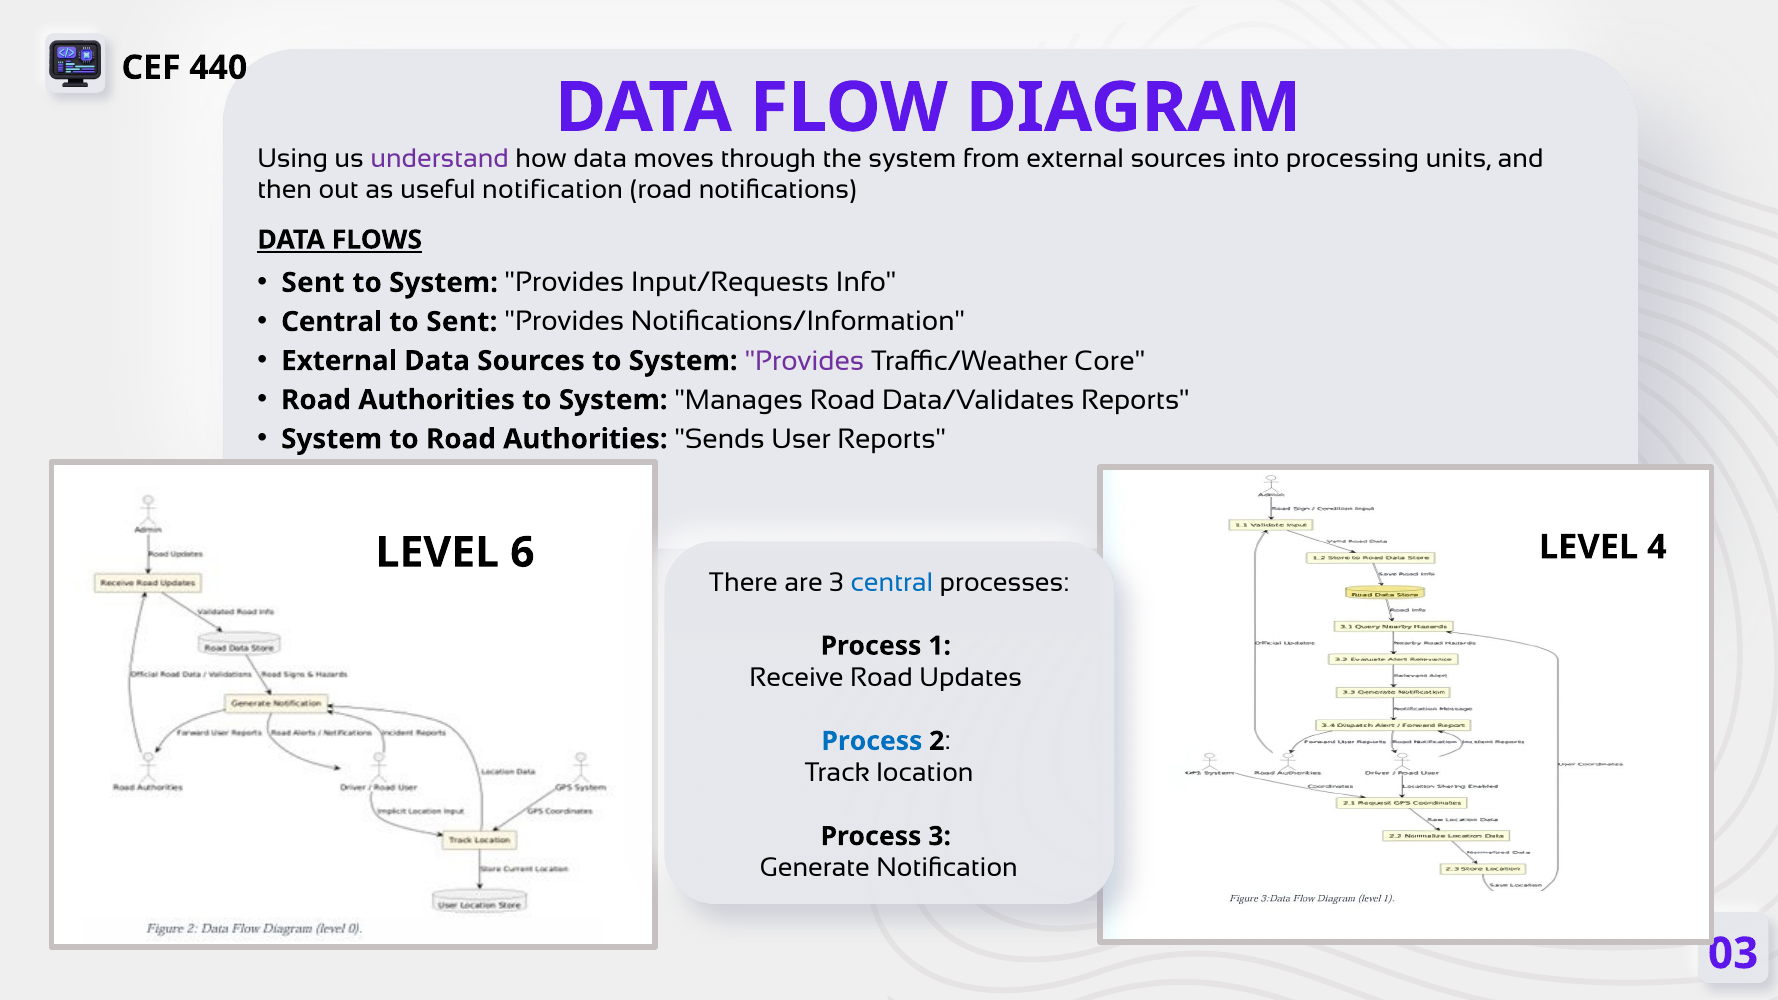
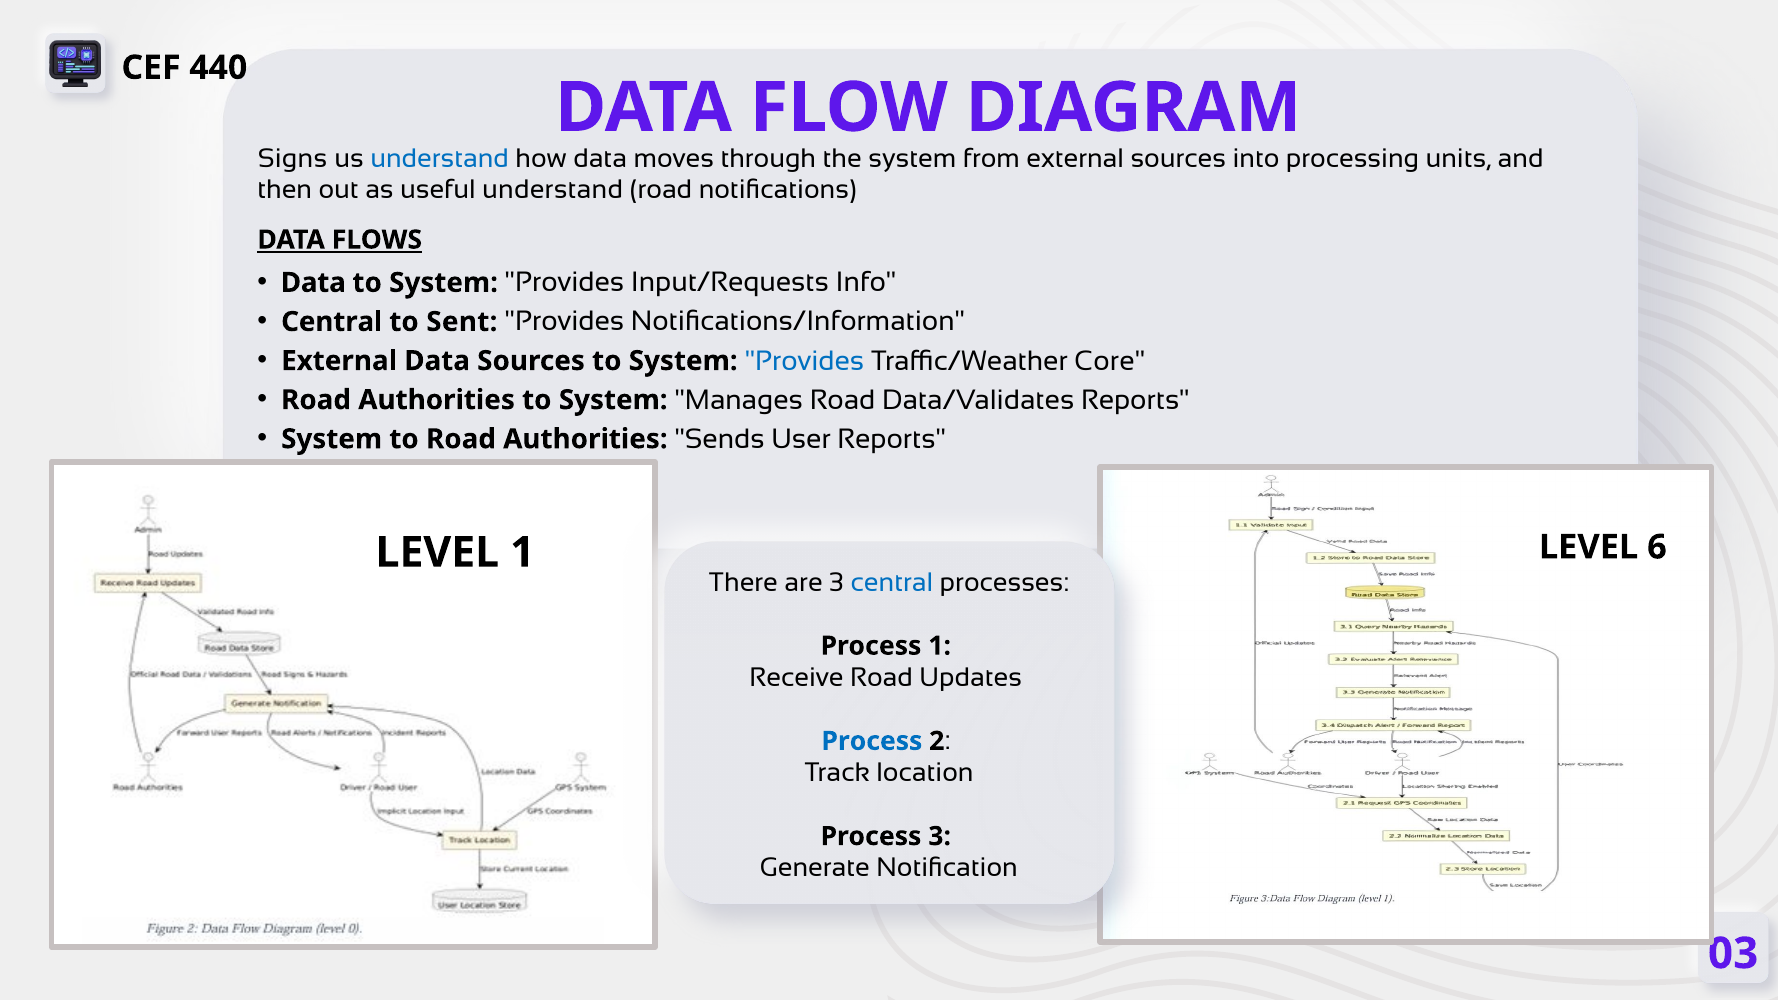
Using: Using -> Signs
understand at (440, 158) colour: purple -> blue
useful notification: notification -> understand
Sent at (313, 283): Sent -> Data
Provides at (805, 361) colour: purple -> blue
4: 4 -> 6
LEVEL 6: 6 -> 1
